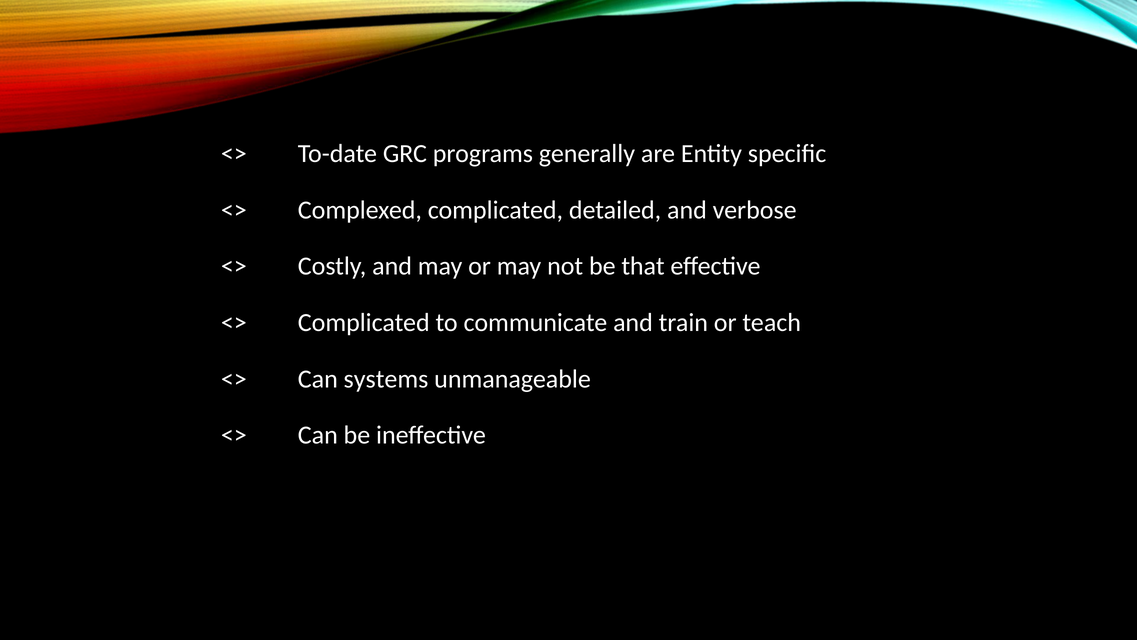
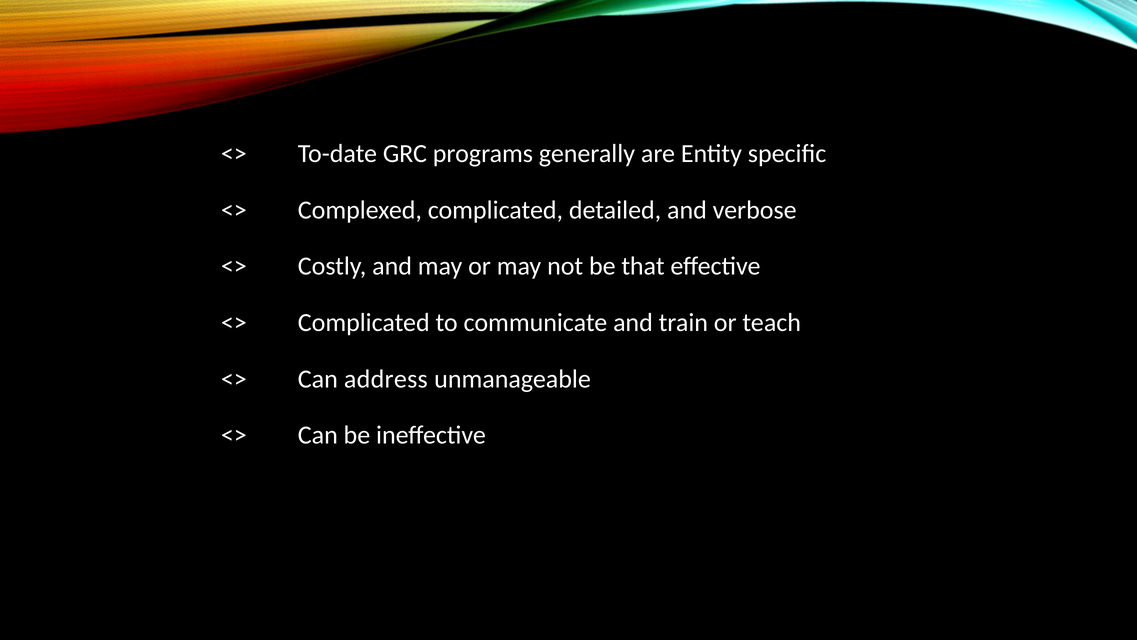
systems: systems -> address
